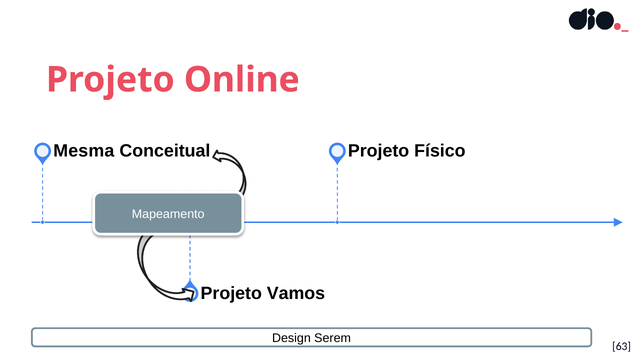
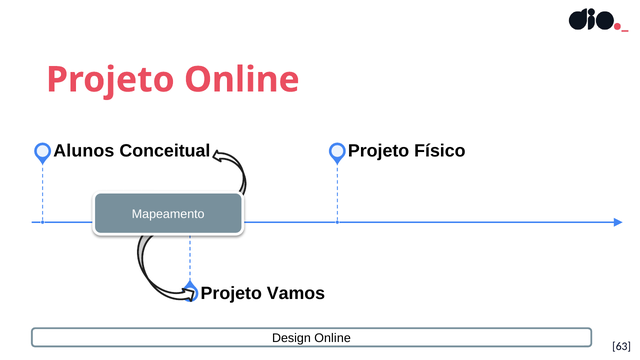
Mesma: Mesma -> Alunos
Design Serem: Serem -> Online
